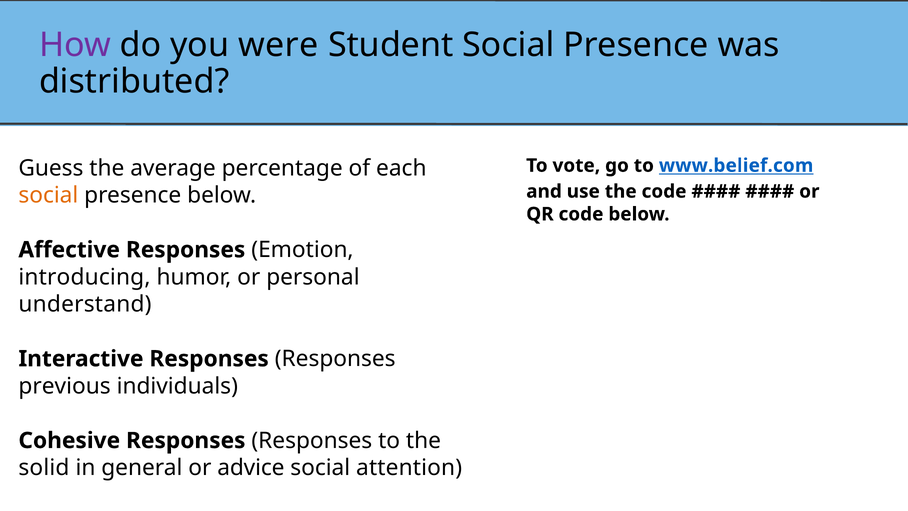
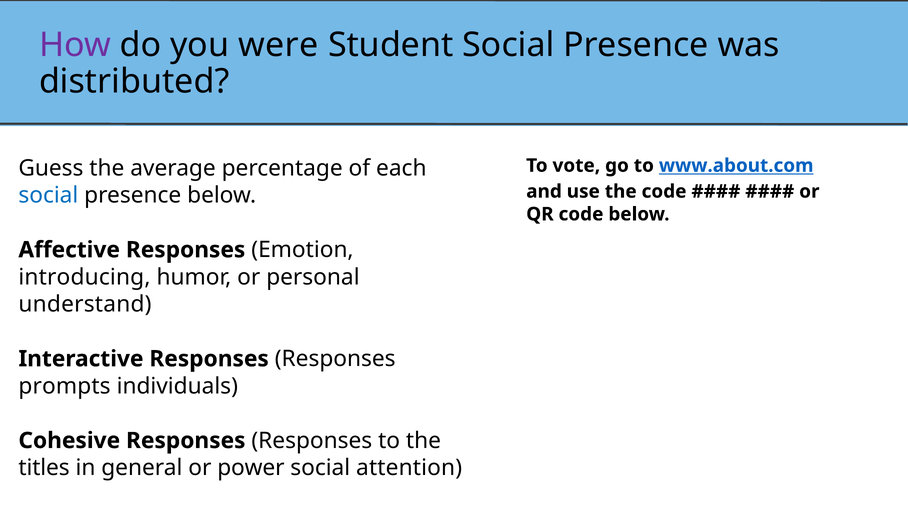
www.belief.com: www.belief.com -> www.about.com
social at (48, 195) colour: orange -> blue
previous: previous -> prompts
solid: solid -> titles
advice: advice -> power
